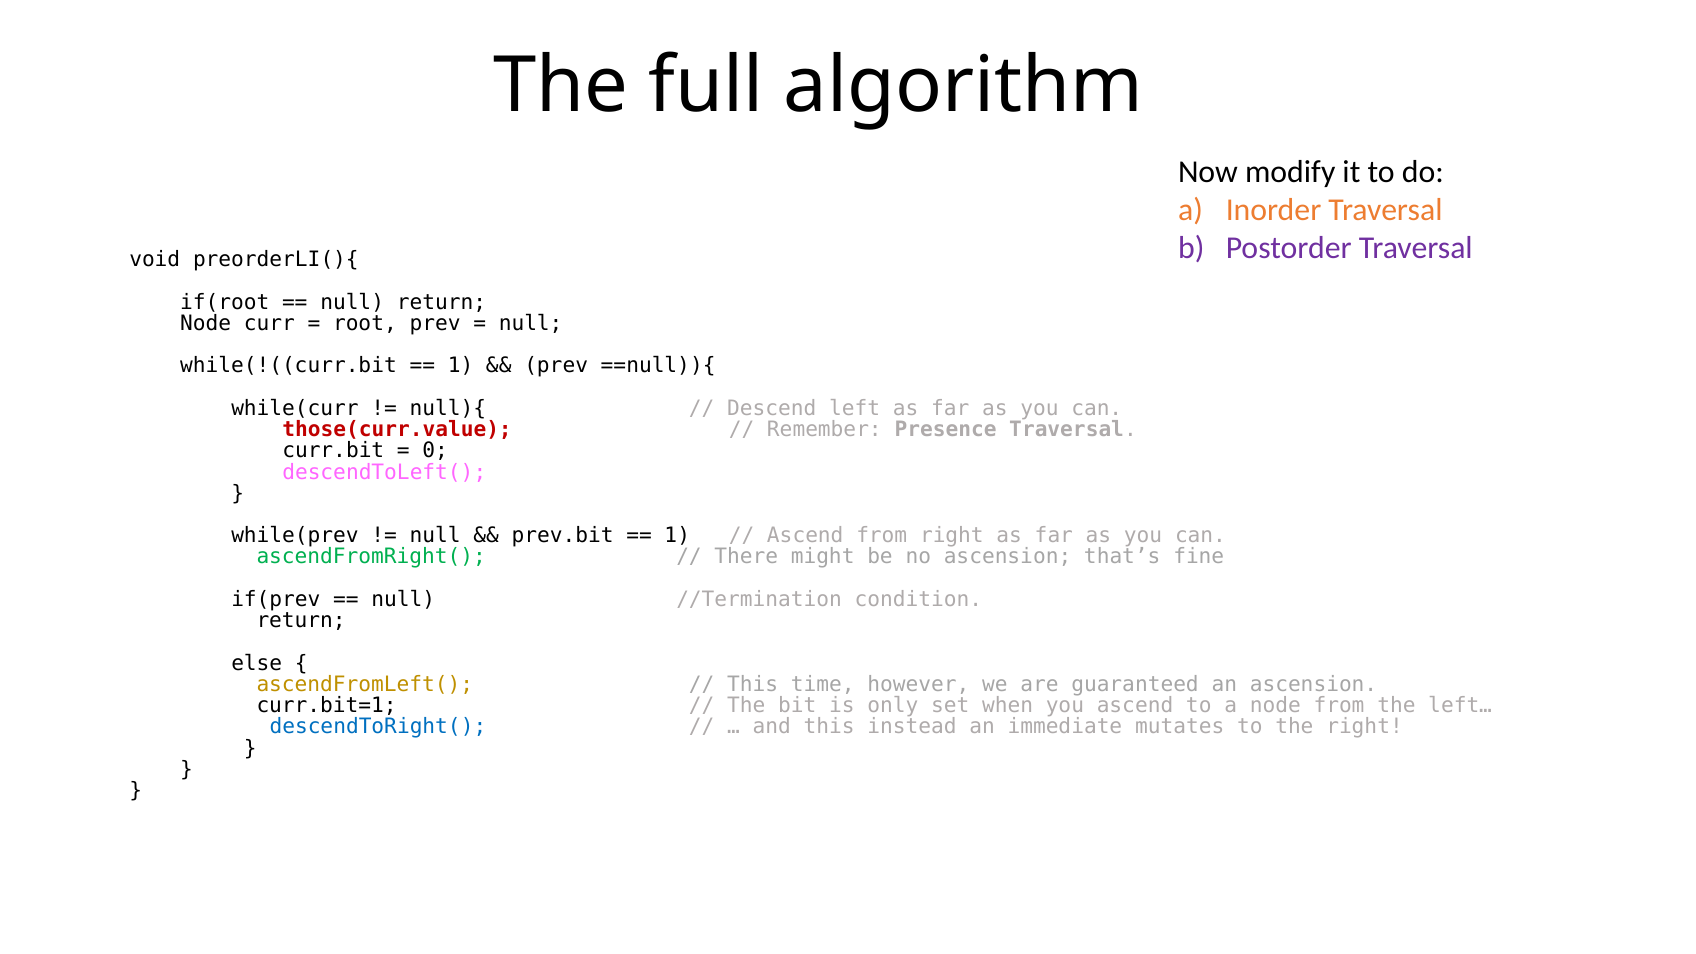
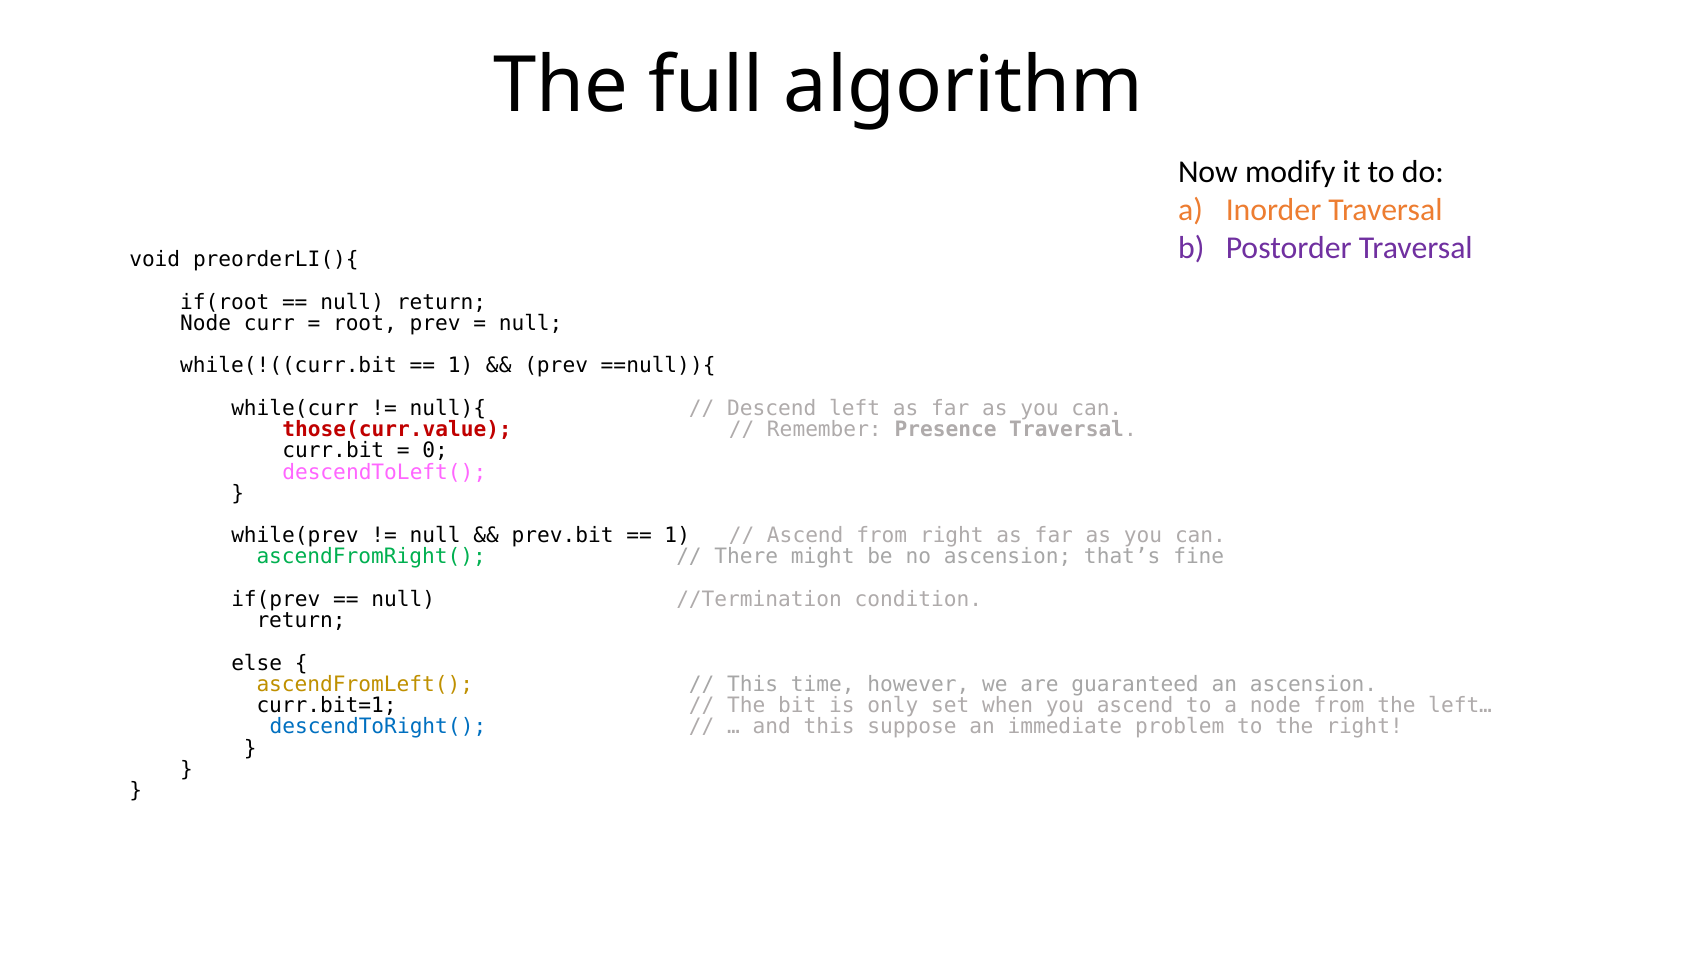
instead: instead -> suppose
mutates: mutates -> problem
